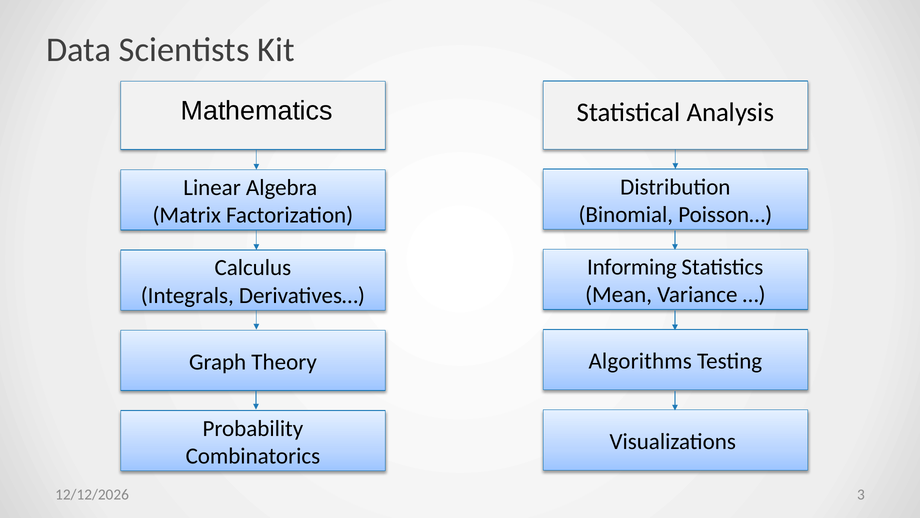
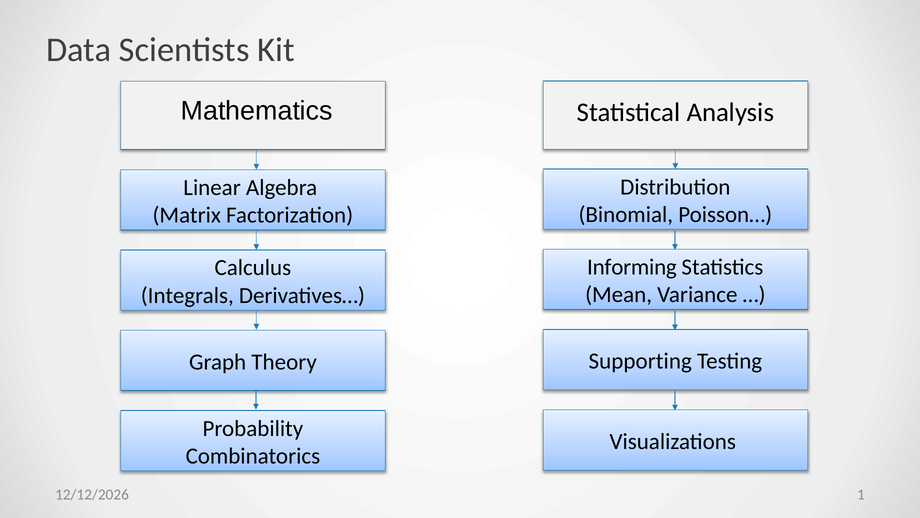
Algorithms: Algorithms -> Supporting
3: 3 -> 1
